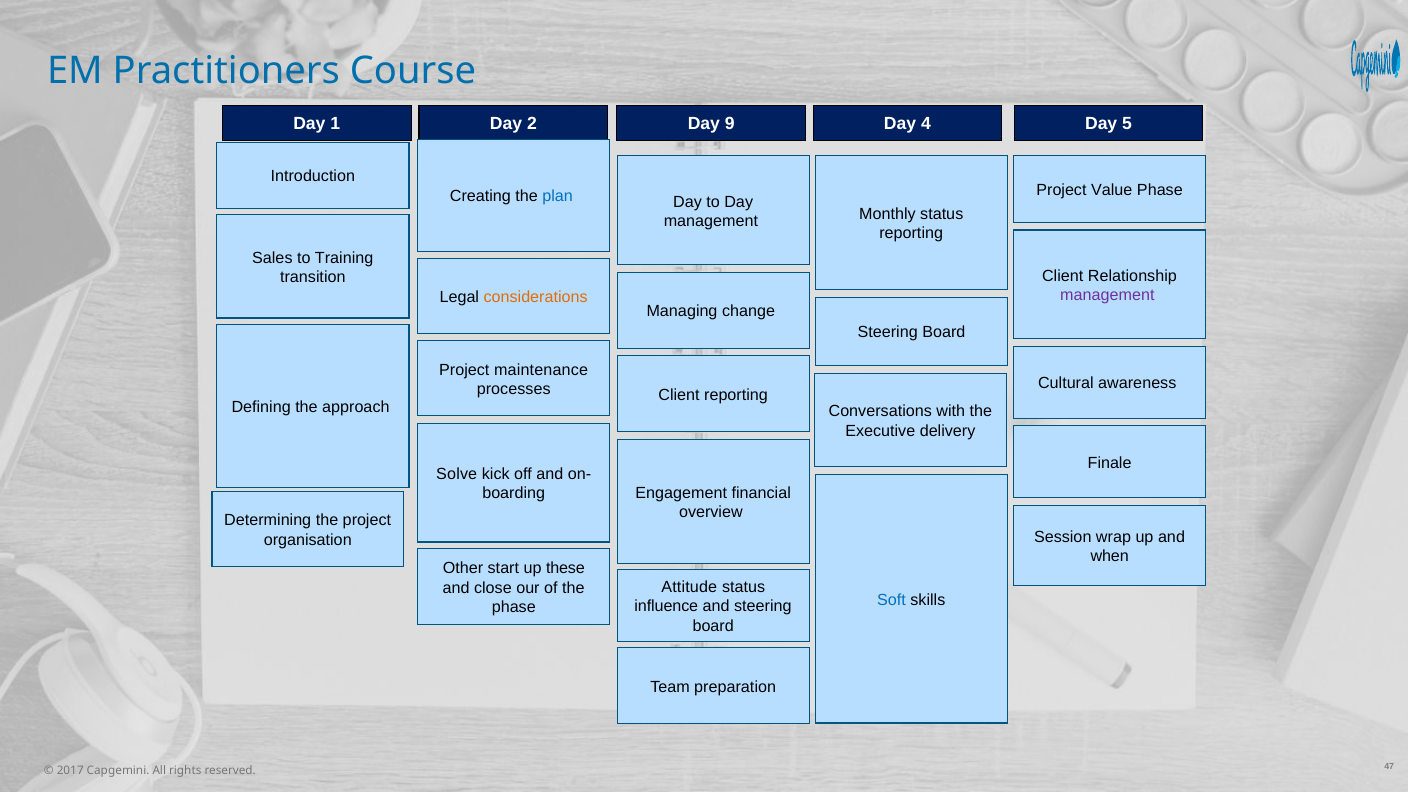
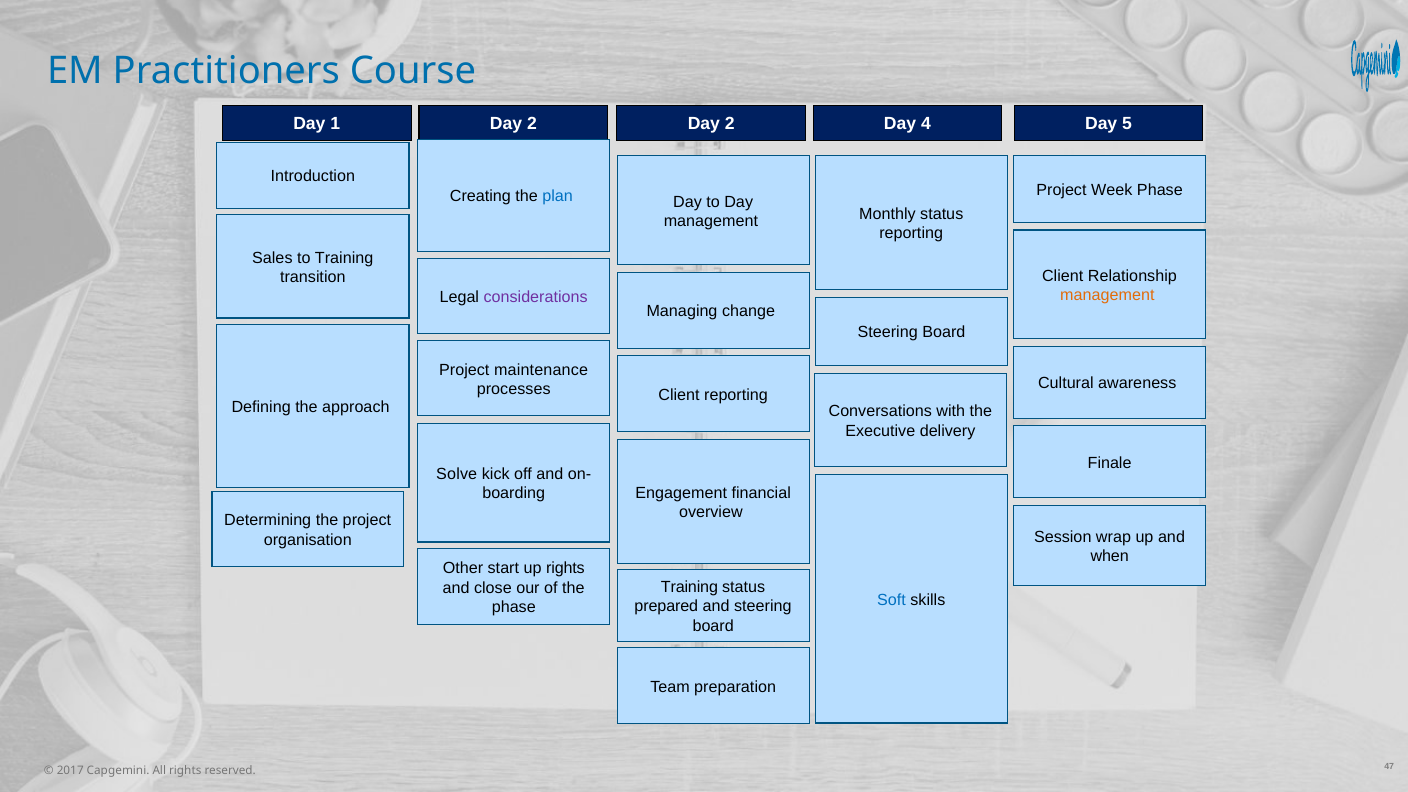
9 at (730, 124): 9 -> 2
Value: Value -> Week
management at (1107, 295) colour: purple -> orange
considerations colour: orange -> purple
up these: these -> rights
Attitude at (689, 587): Attitude -> Training
influence: influence -> prepared
